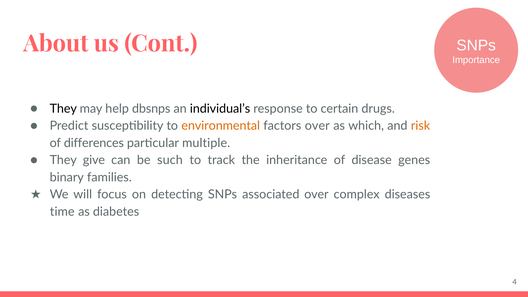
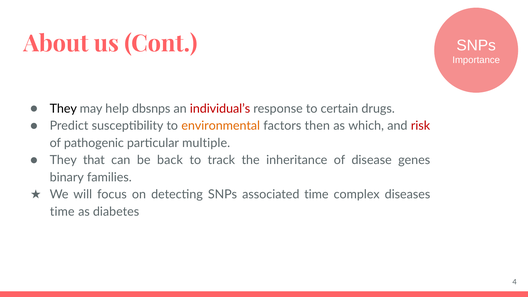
individual’s colour: black -> red
factors over: over -> then
risk colour: orange -> red
differences: differences -> pathogenic
give: give -> that
such: such -> back
associated over: over -> time
